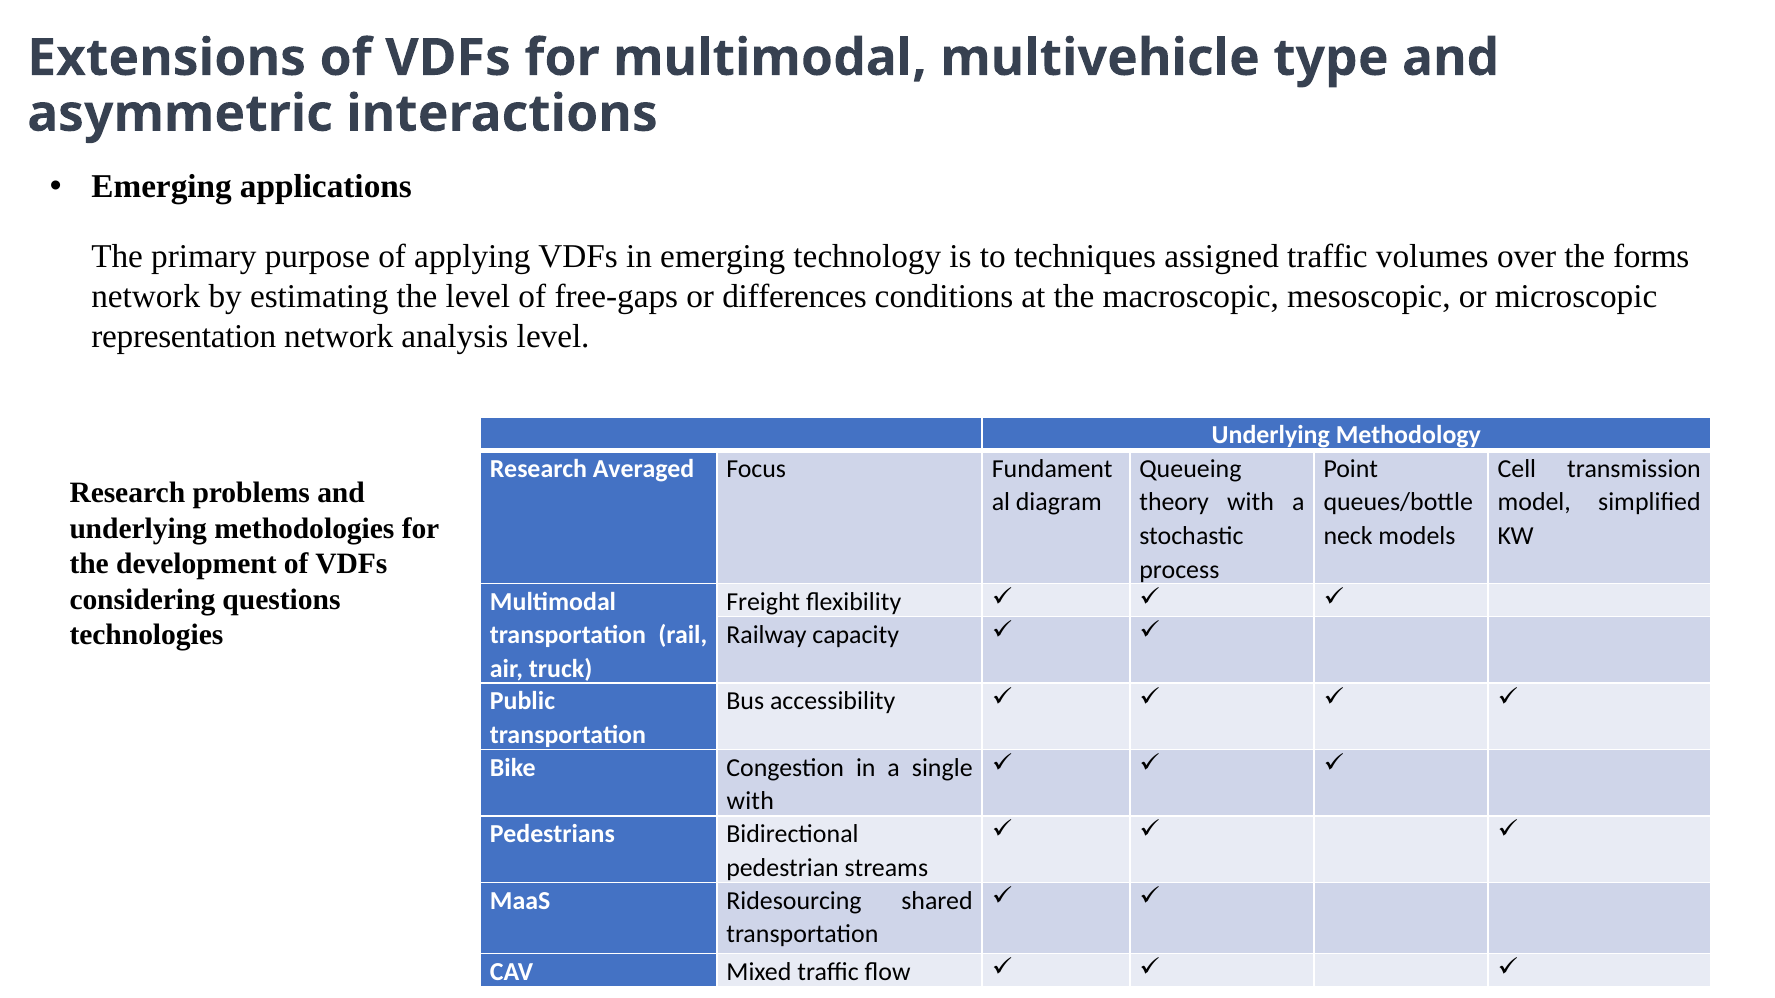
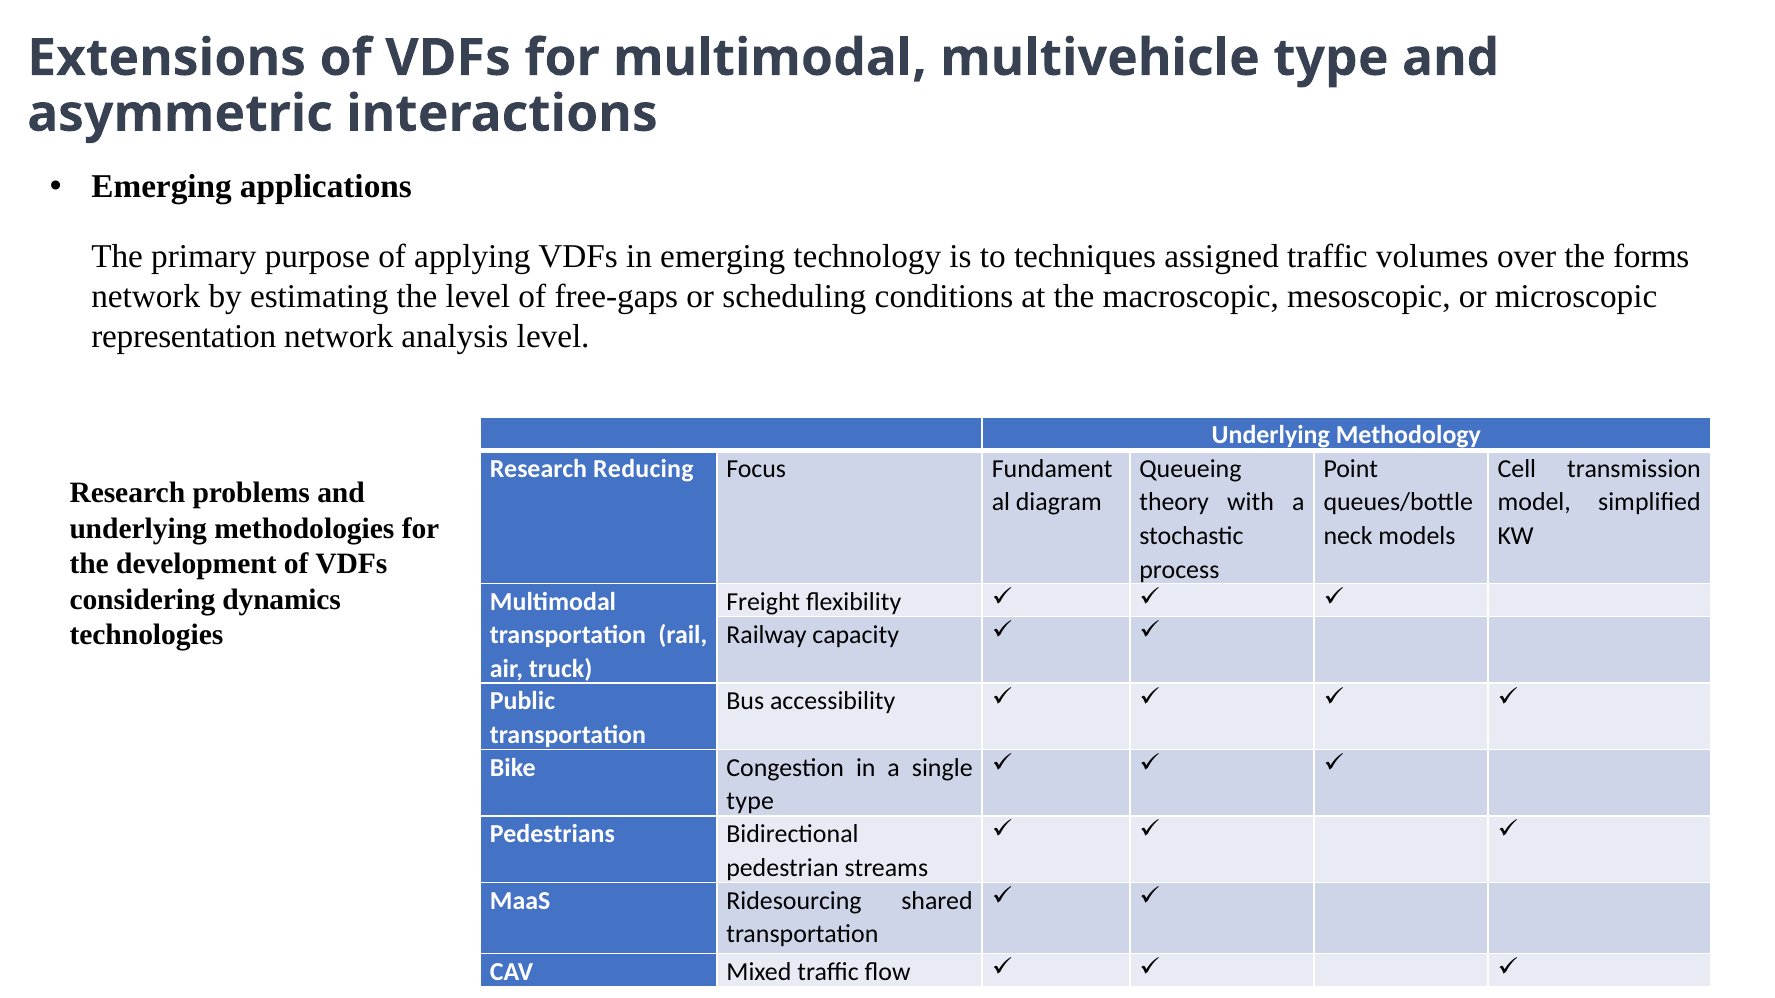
differences: differences -> scheduling
Averaged: Averaged -> Reducing
questions: questions -> dynamics
with at (750, 802): with -> type
